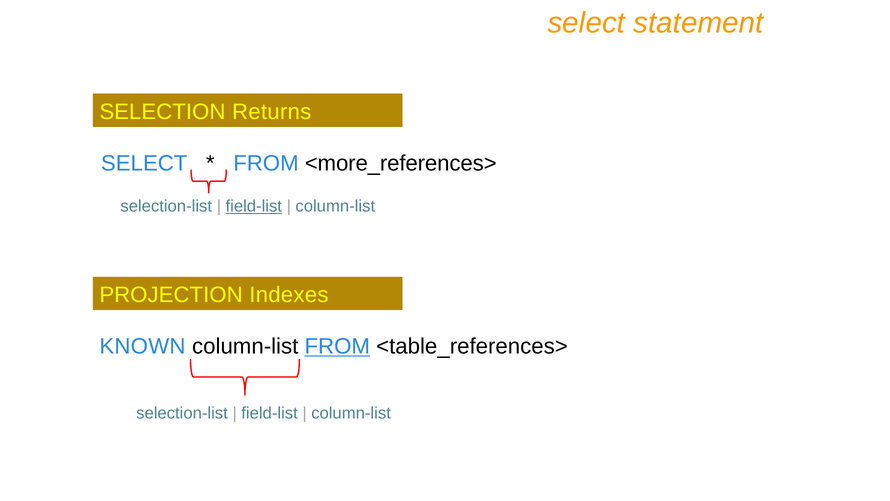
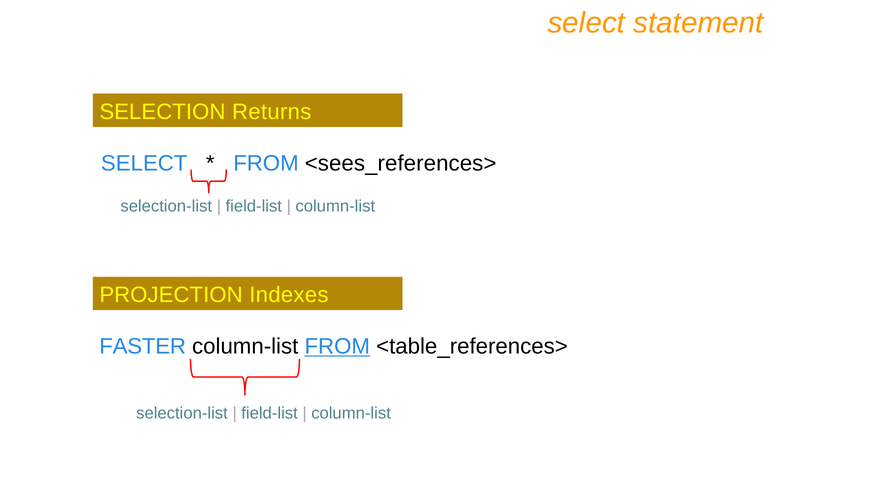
<more_references>: <more_references> -> <sees_references>
field-list at (254, 206) underline: present -> none
KNOWN: KNOWN -> FASTER
